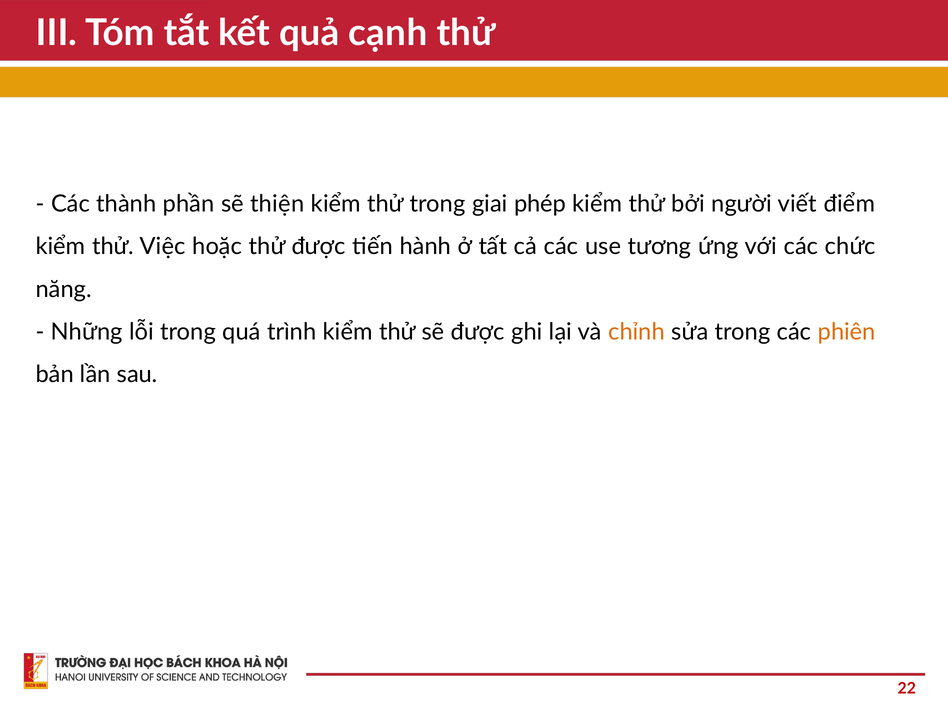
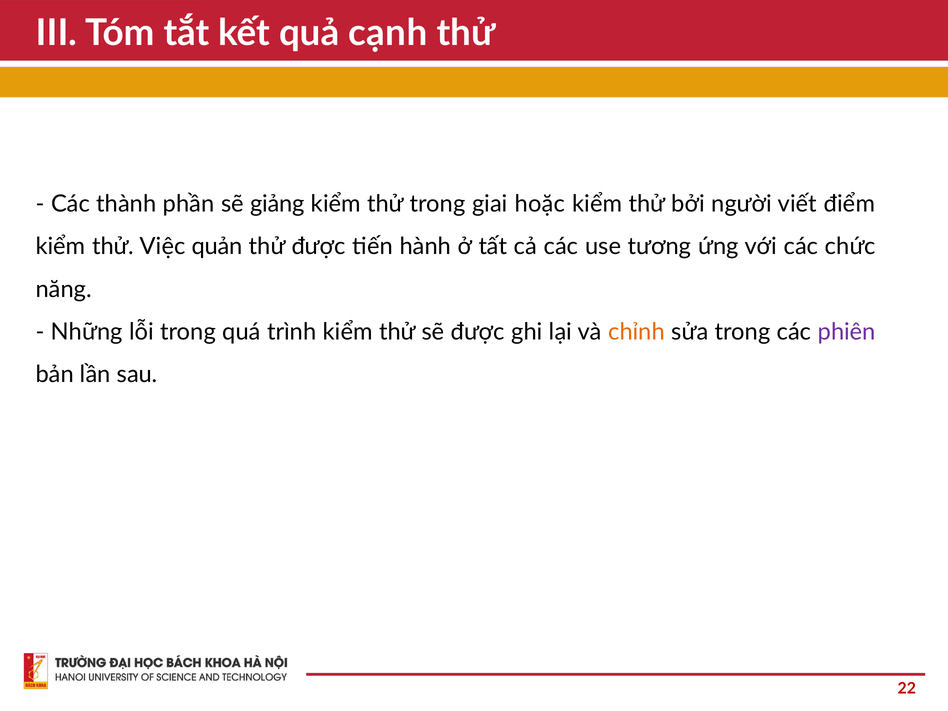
thiện: thiện -> giảng
phép: phép -> hoặc
hoặc: hoặc -> quản
phiên colour: orange -> purple
